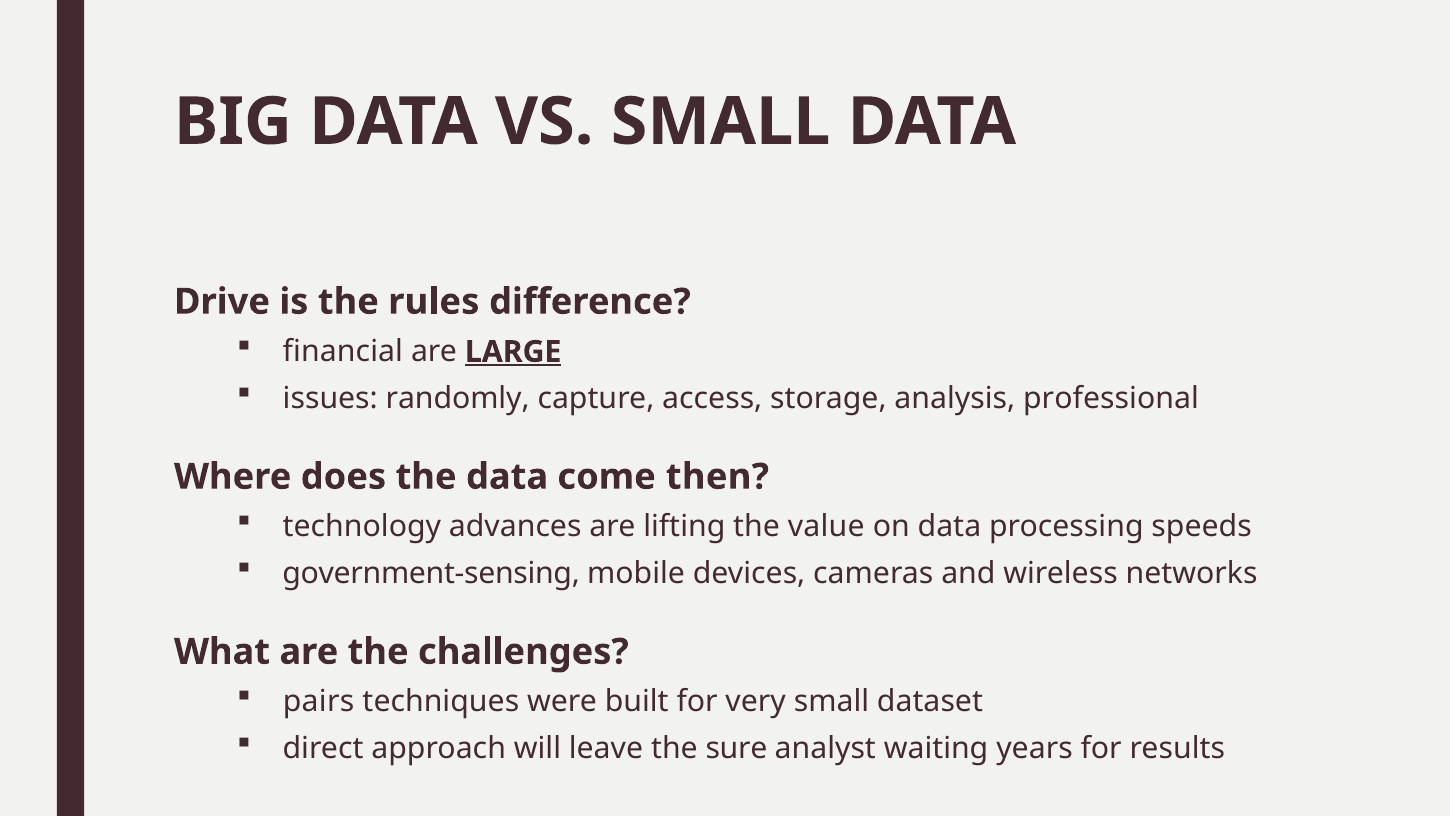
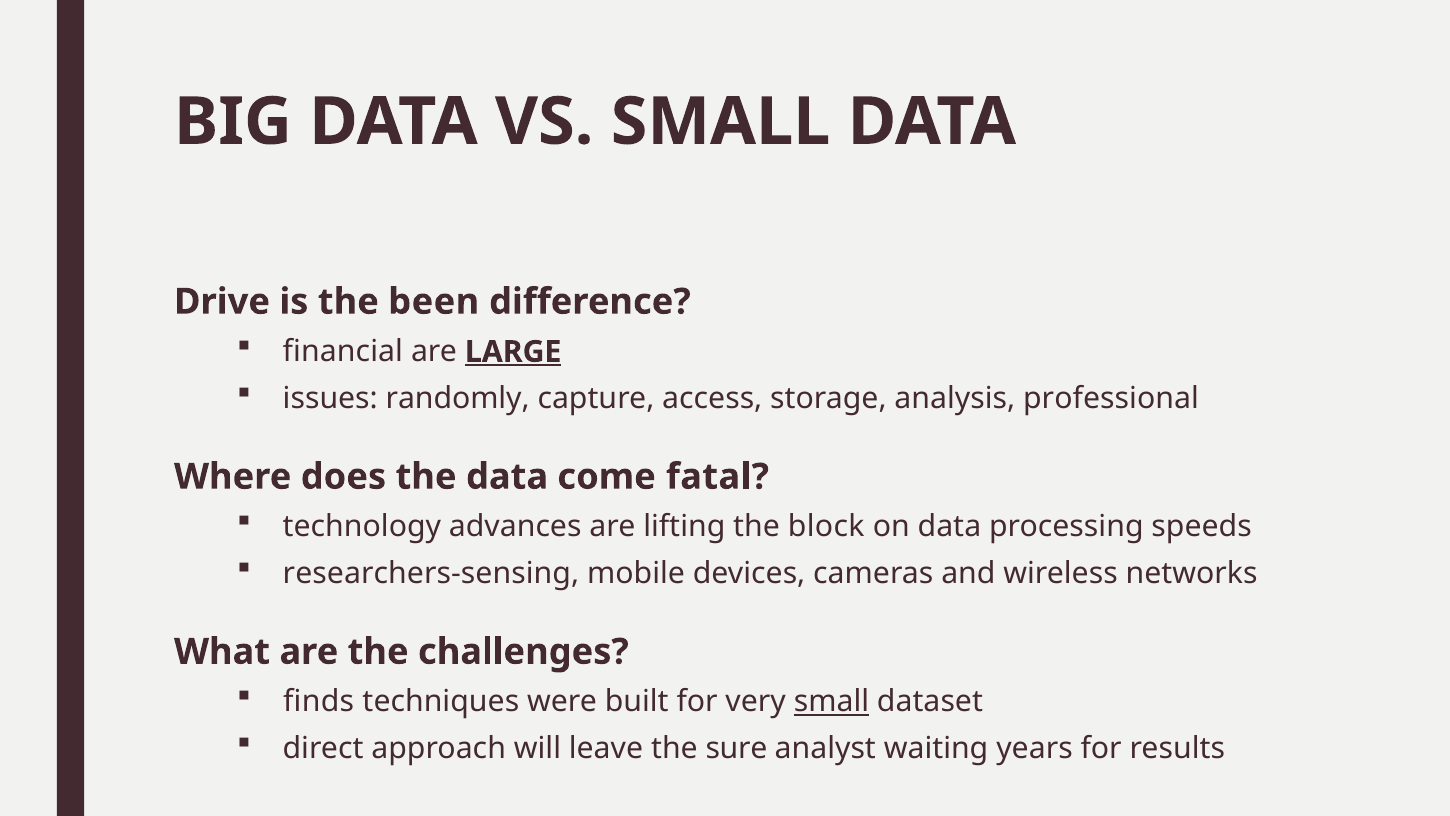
rules: rules -> been
then: then -> fatal
value: value -> block
government-sensing: government-sensing -> researchers-sensing
pairs: pairs -> finds
small at (831, 702) underline: none -> present
